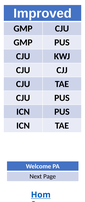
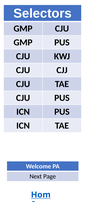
Improved: Improved -> Selectors
